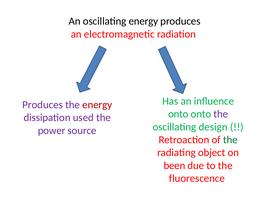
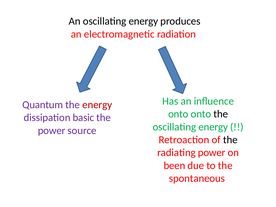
Produces at (43, 105): Produces -> Quantum
the at (221, 114) colour: purple -> black
used: used -> basic
design at (213, 127): design -> energy
the at (230, 140) colour: green -> black
radiating object: object -> power
fluorescence: fluorescence -> spontaneous
